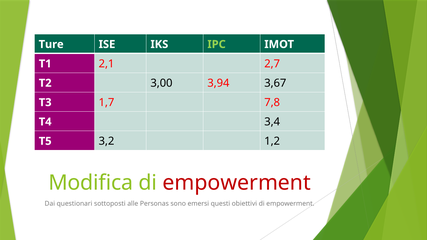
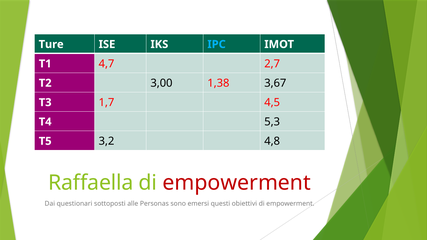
IPC colour: light green -> light blue
2,1: 2,1 -> 4,7
3,94: 3,94 -> 1,38
7,8: 7,8 -> 4,5
3,4: 3,4 -> 5,3
1,2: 1,2 -> 4,8
Modifica: Modifica -> Raffaella
